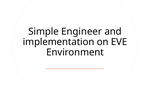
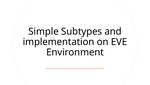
Engineer: Engineer -> Subtypes
